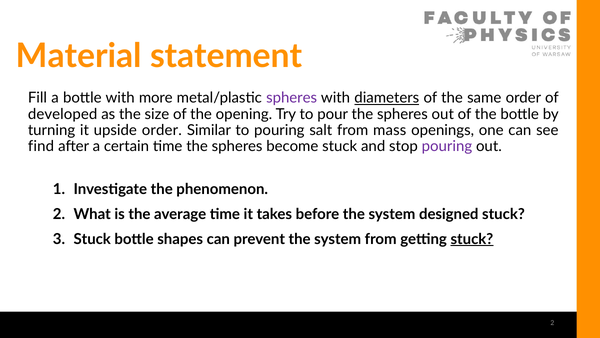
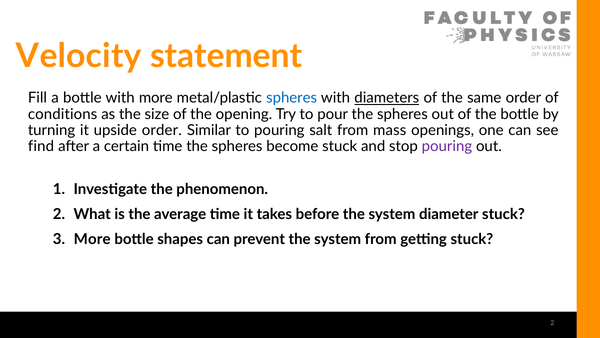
Material: Material -> Velocity
spheres at (292, 98) colour: purple -> blue
developed: developed -> conditions
designed: designed -> diameter
Stuck at (92, 239): Stuck -> More
stuck at (472, 239) underline: present -> none
